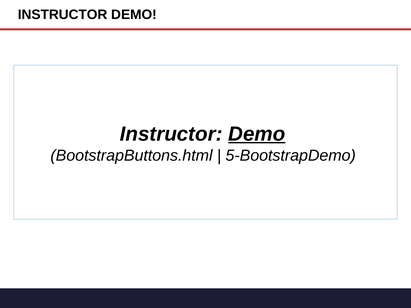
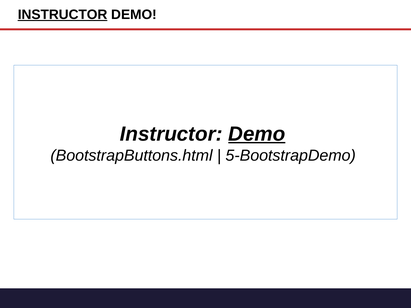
INSTRUCTOR at (63, 15) underline: none -> present
